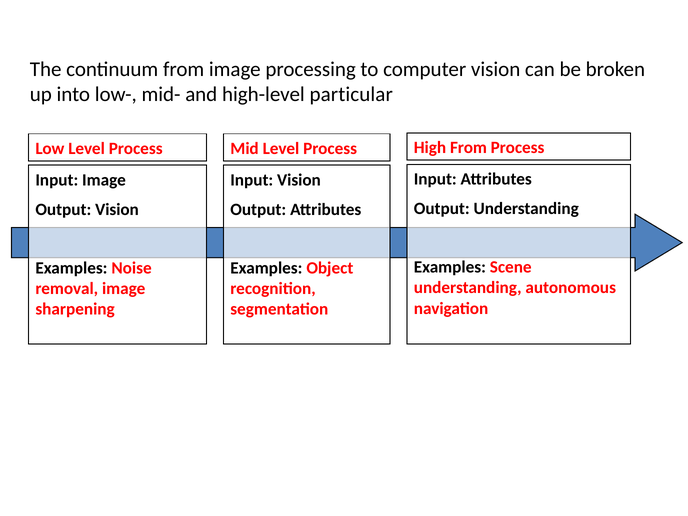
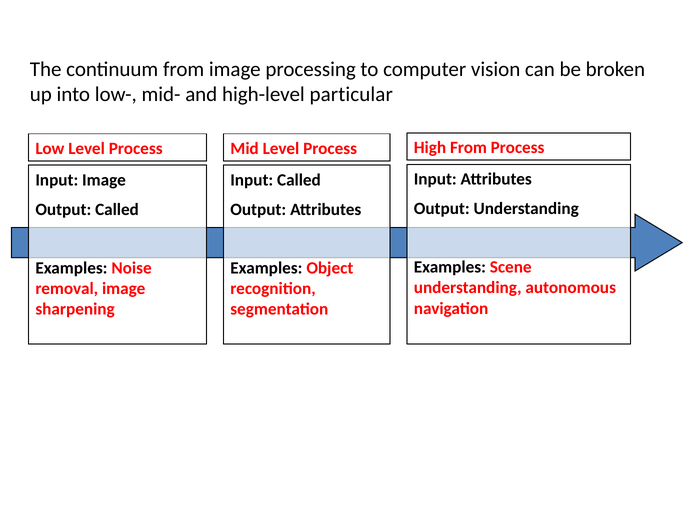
Input Vision: Vision -> Called
Output Vision: Vision -> Called
